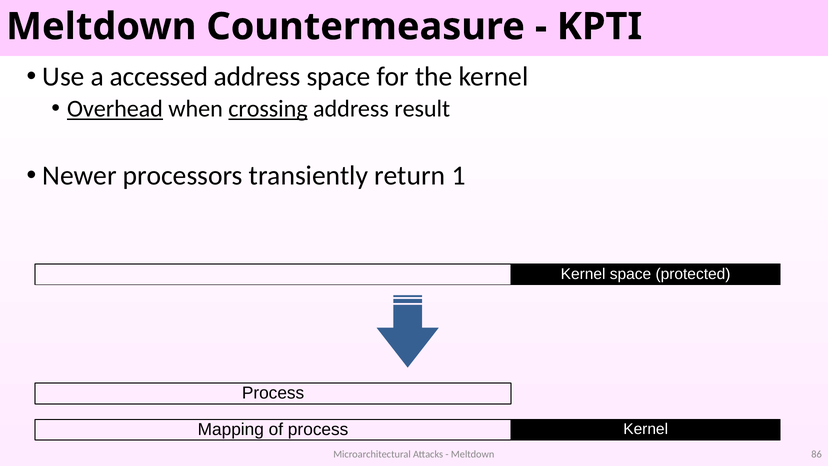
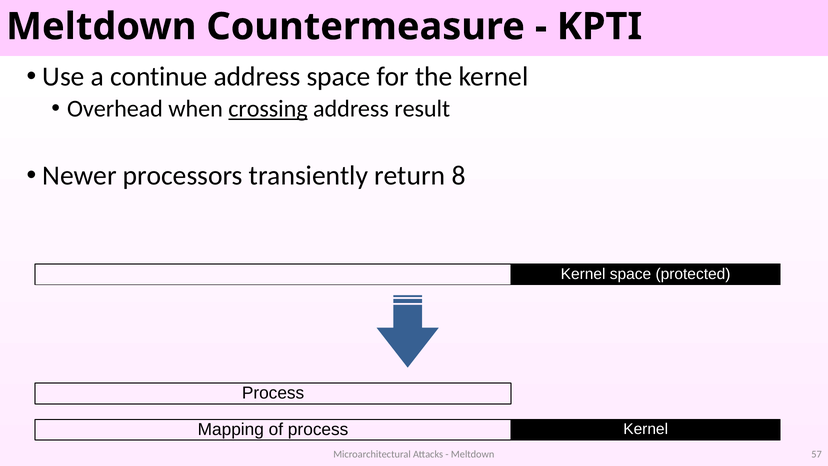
accessed: accessed -> continue
Overhead underline: present -> none
1: 1 -> 8
86: 86 -> 57
